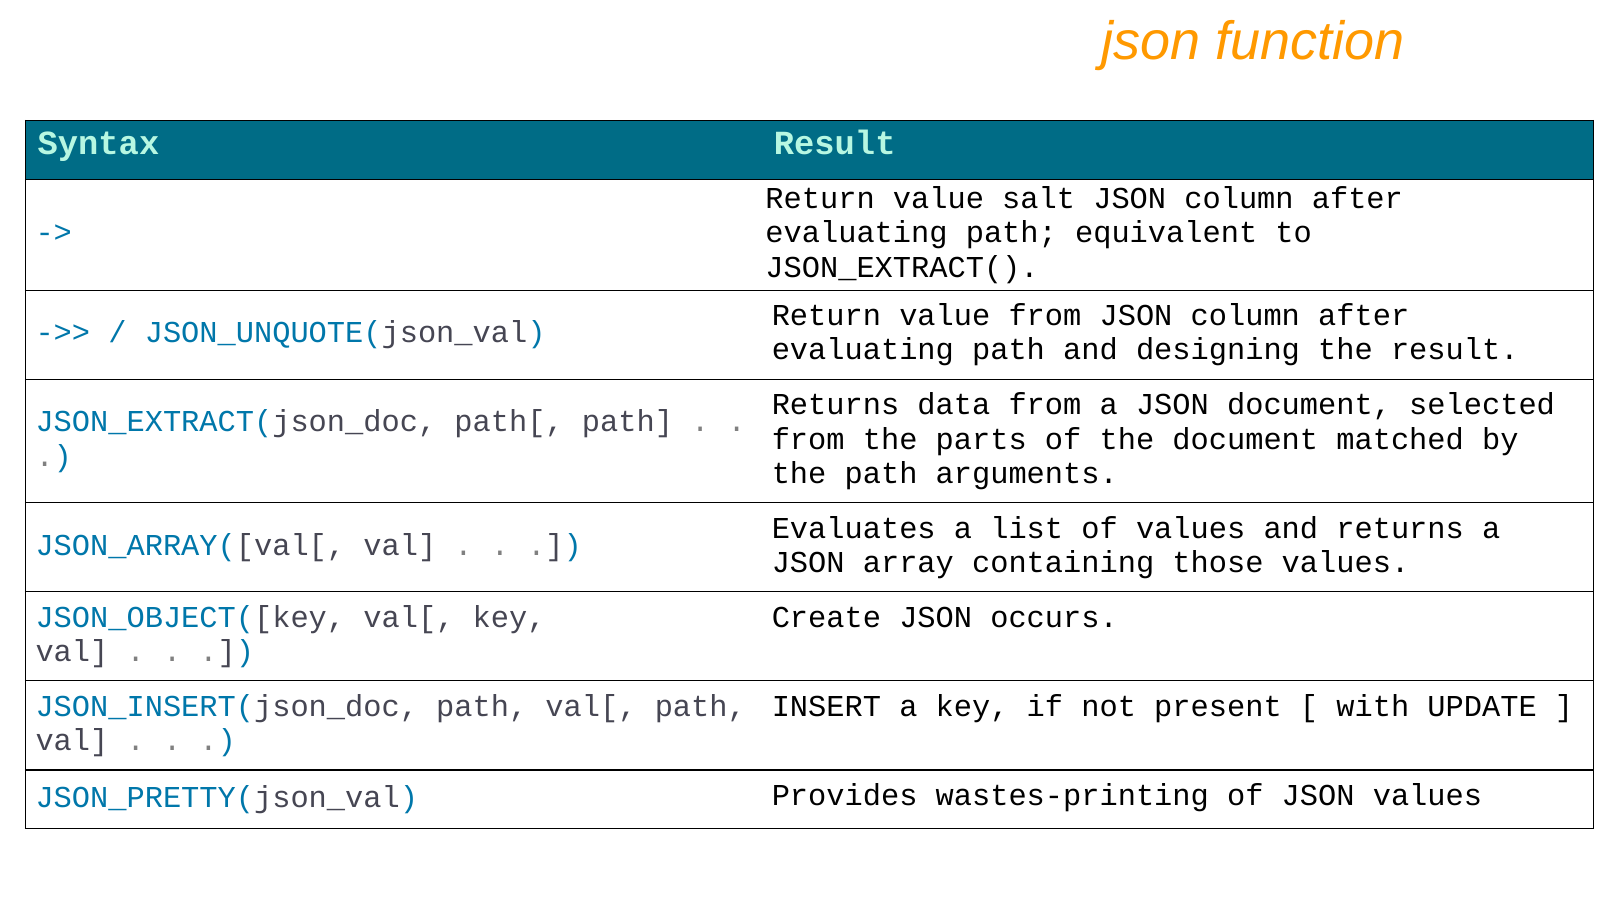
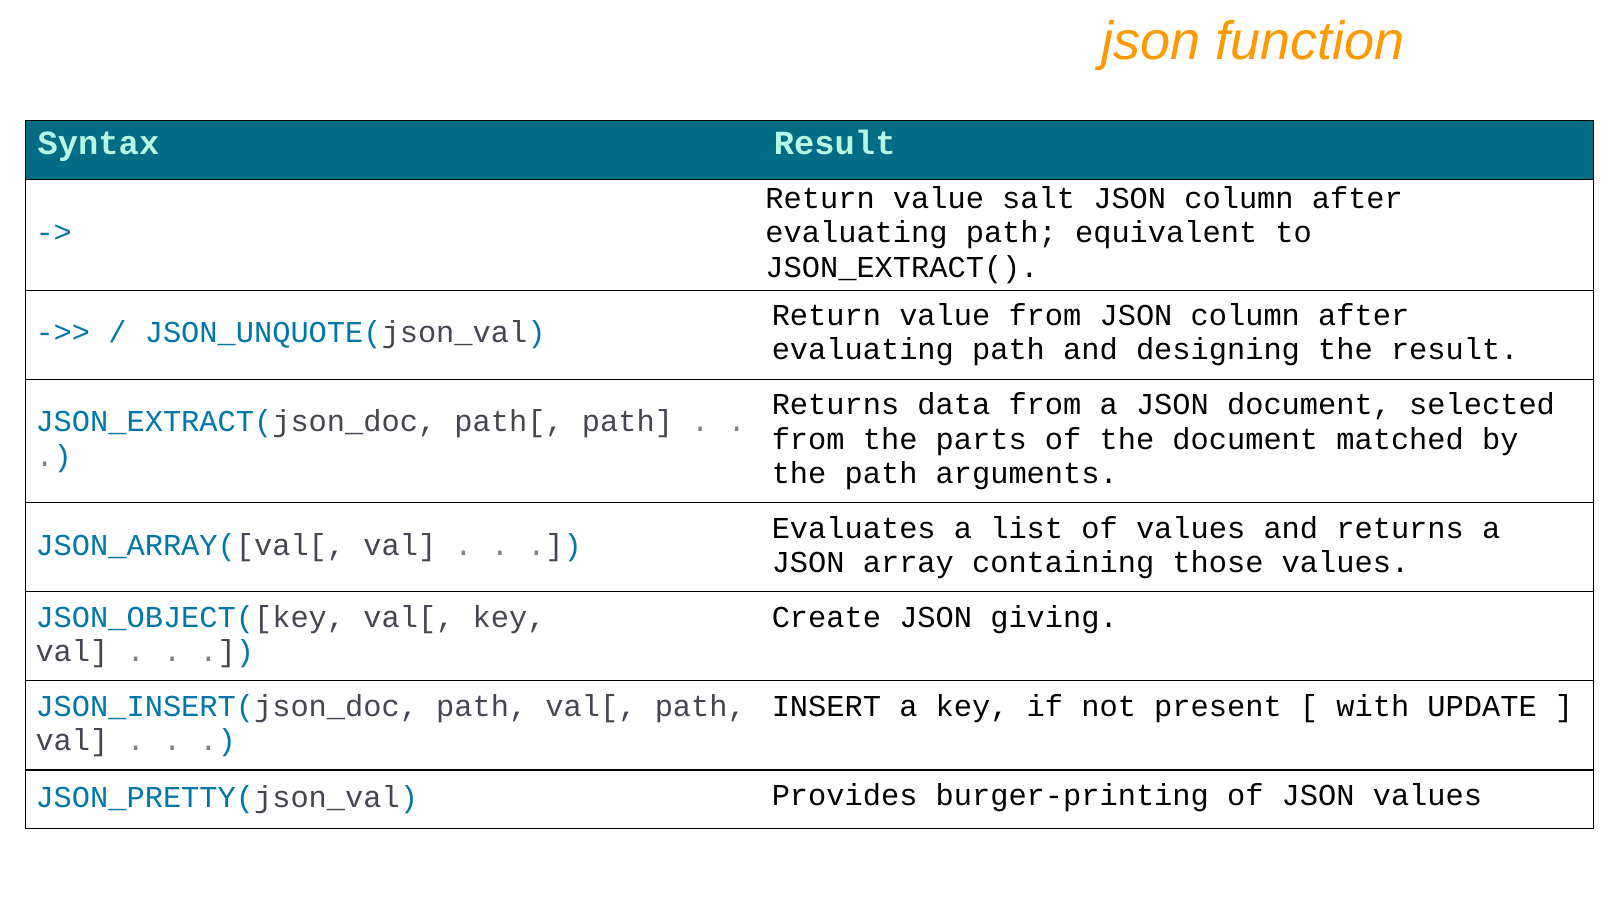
occurs: occurs -> giving
wastes-printing: wastes-printing -> burger-printing
